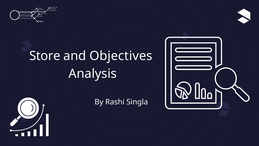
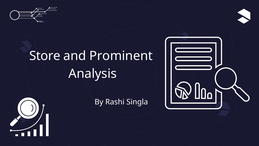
Objectives: Objectives -> Prominent
